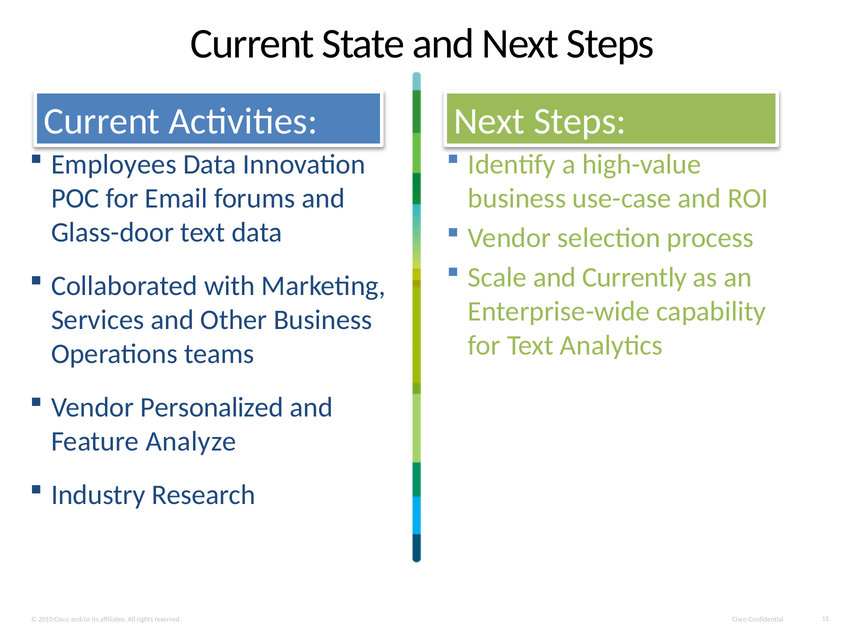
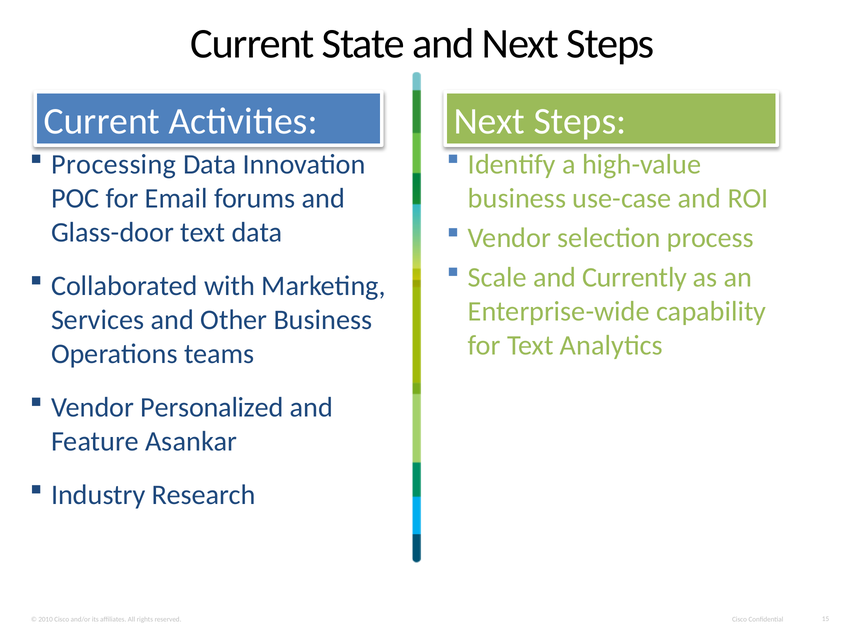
Employees: Employees -> Processing
Analyze: Analyze -> Asankar
